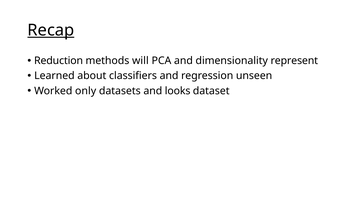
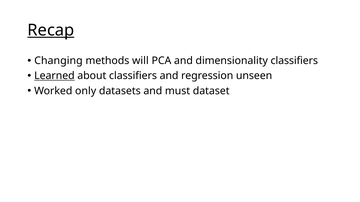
Reduction: Reduction -> Changing
dimensionality represent: represent -> classifiers
Learned underline: none -> present
looks: looks -> must
